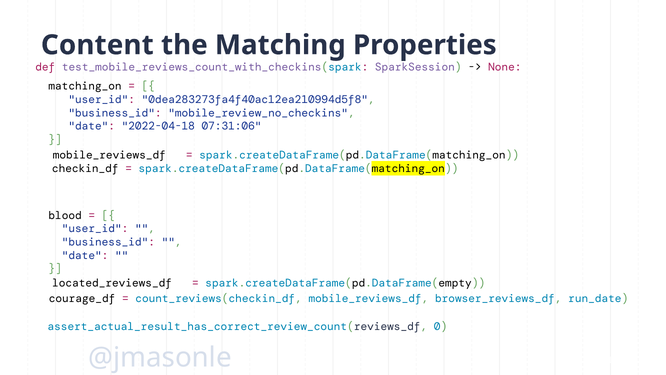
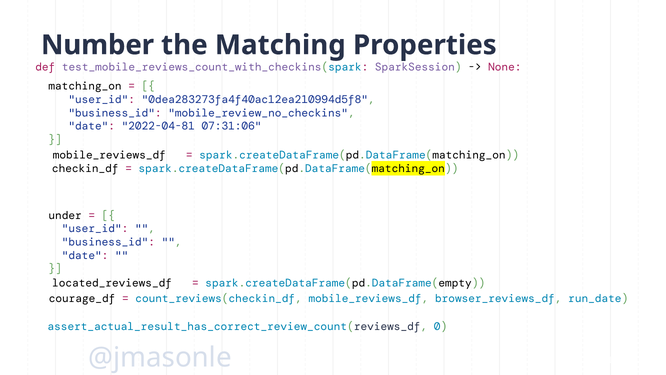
Content: Content -> Number
2022-04-18: 2022-04-18 -> 2022-04-81
blood: blood -> under
